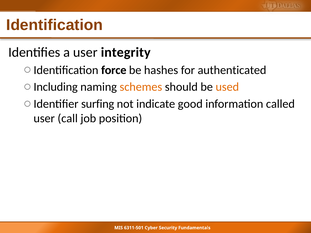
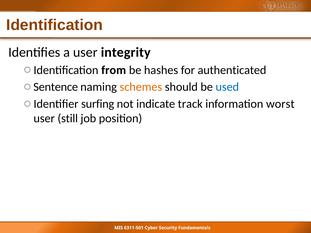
force: force -> from
Including: Including -> Sentence
used colour: orange -> blue
good: good -> track
called: called -> worst
call: call -> still
